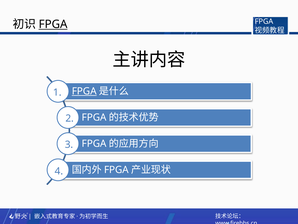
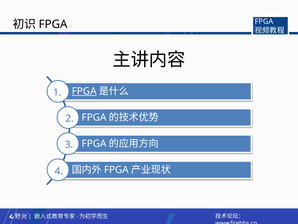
FPGA at (53, 24) underline: present -> none
